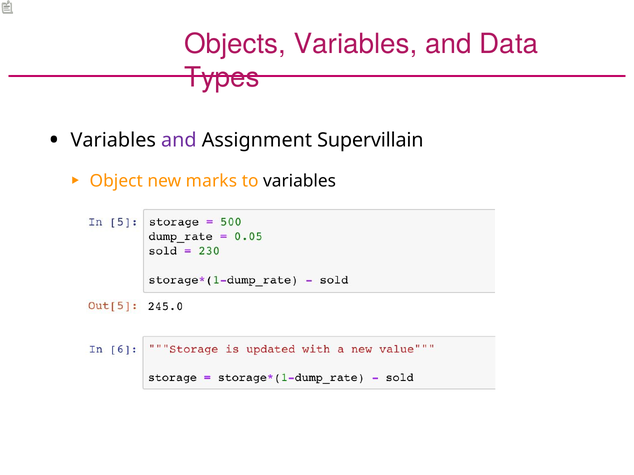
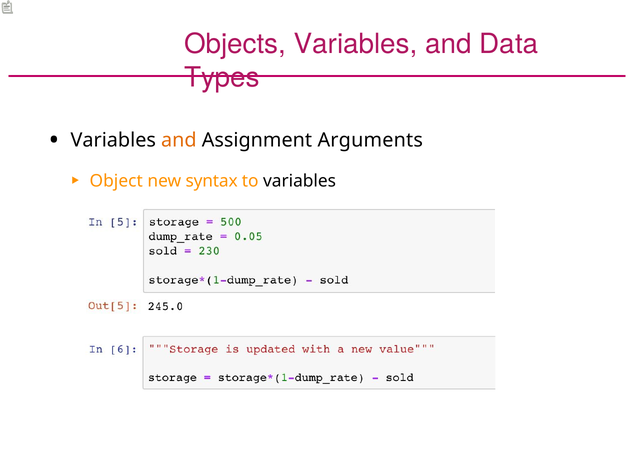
and at (179, 140) colour: purple -> orange
Supervillain: Supervillain -> Arguments
marks: marks -> syntax
